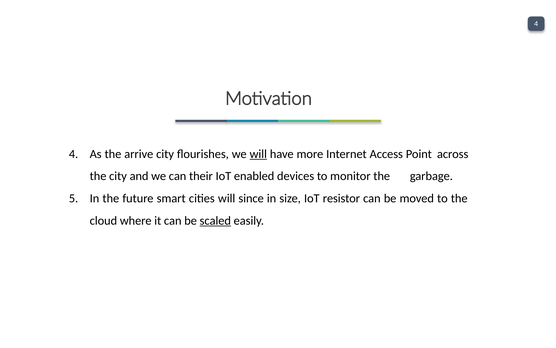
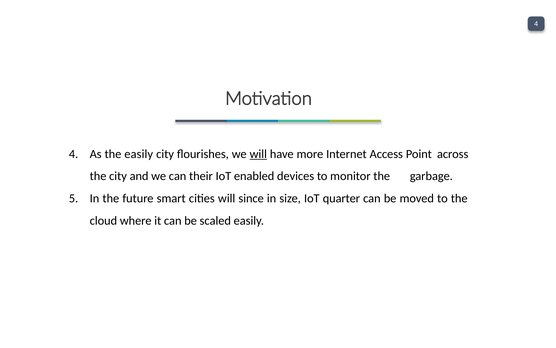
the arrive: arrive -> easily
resistor: resistor -> quarter
scaled underline: present -> none
